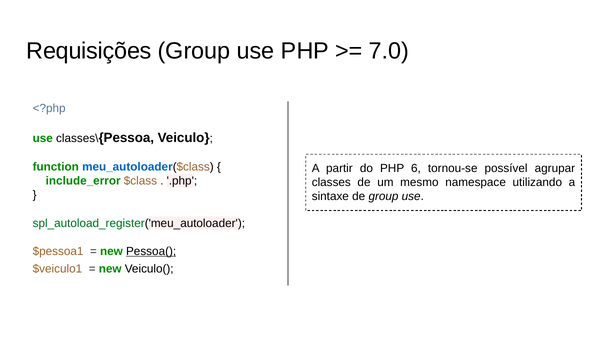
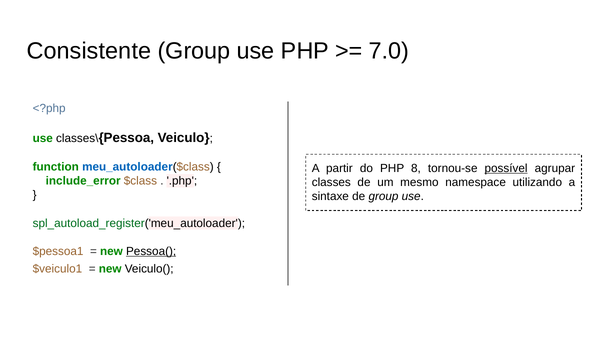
Requisições: Requisições -> Consistente
6: 6 -> 8
possível underline: none -> present
